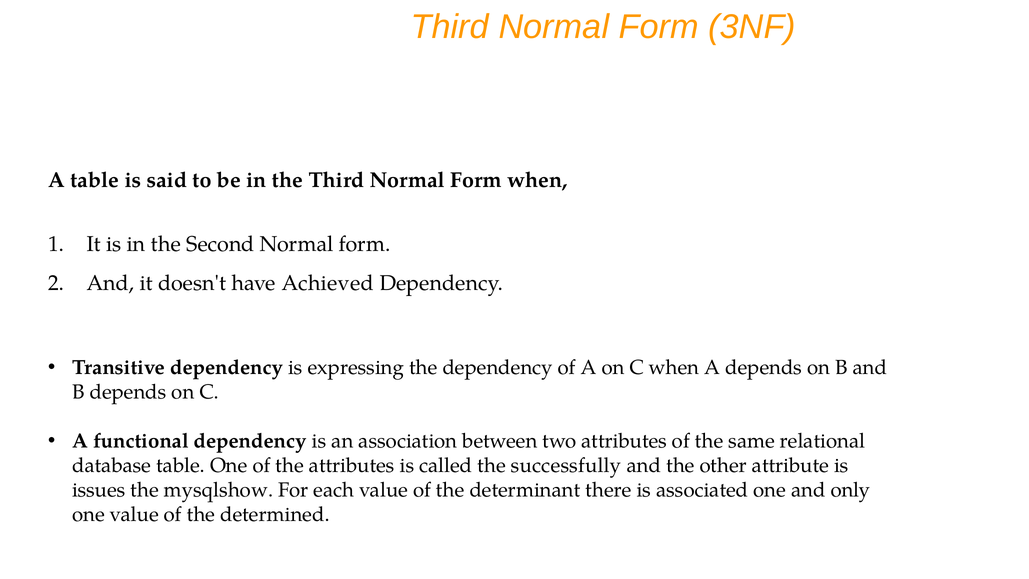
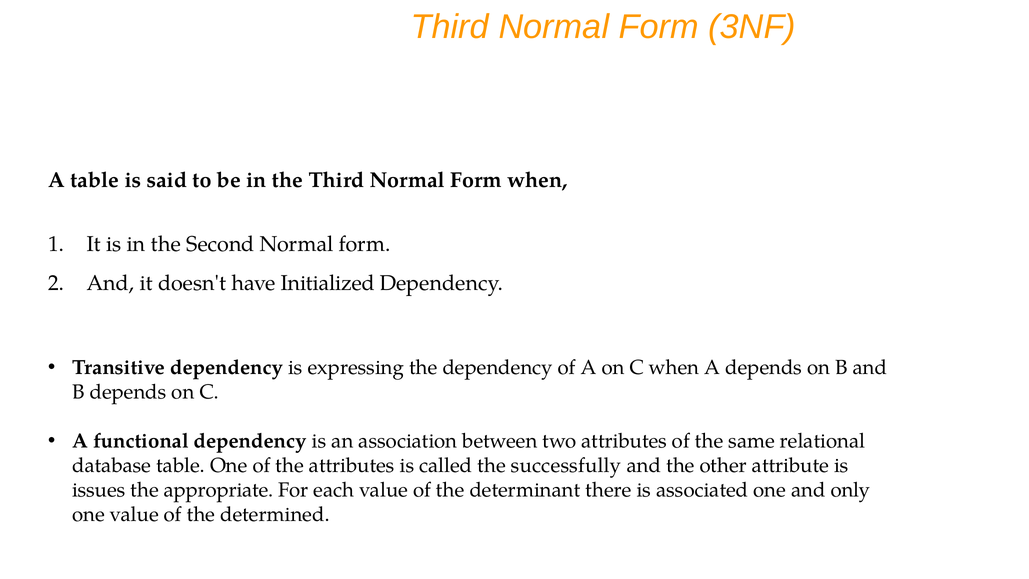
Achieved: Achieved -> Initialized
mysqlshow: mysqlshow -> appropriate
